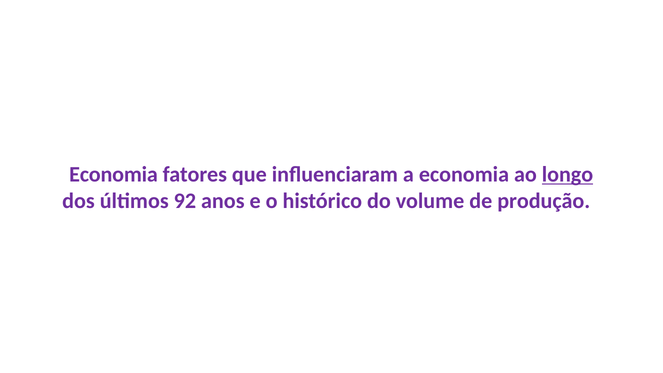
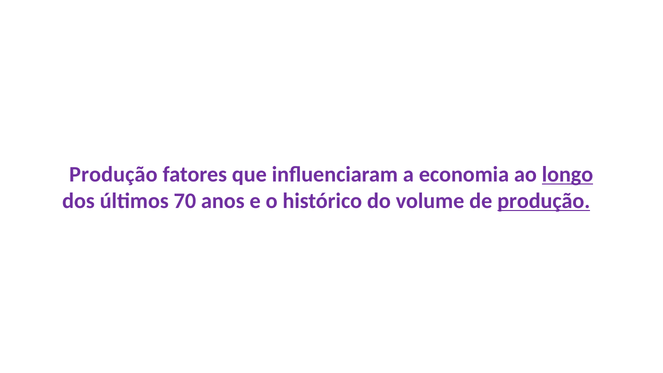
Economia at (114, 174): Economia -> Produção
92: 92 -> 70
produção at (544, 201) underline: none -> present
